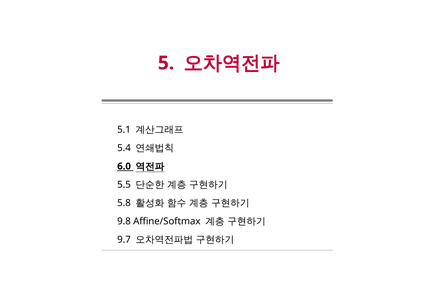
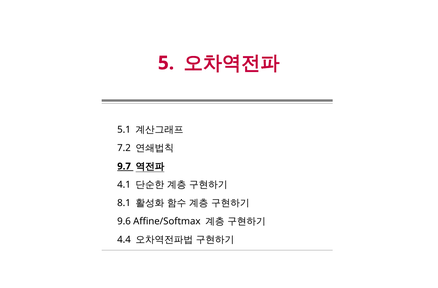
5.4: 5.4 -> 7.2
6.0: 6.0 -> 9.7
5.5: 5.5 -> 4.1
5.8: 5.8 -> 8.1
9.8: 9.8 -> 9.6
9.7: 9.7 -> 4.4
